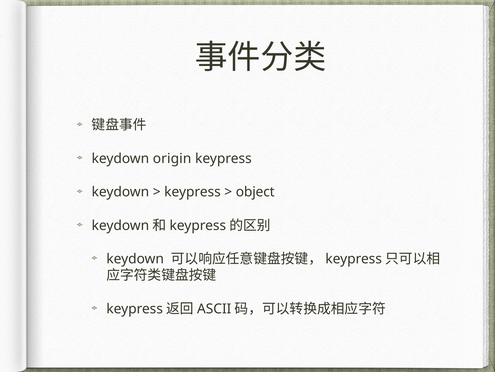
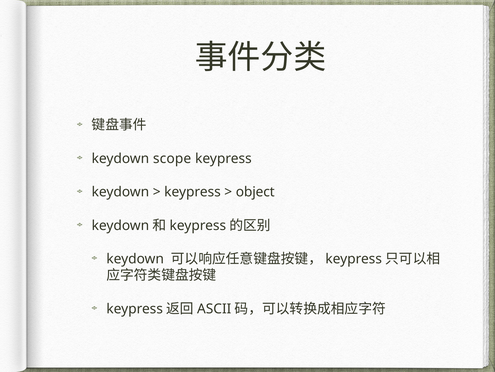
origin: origin -> scope
